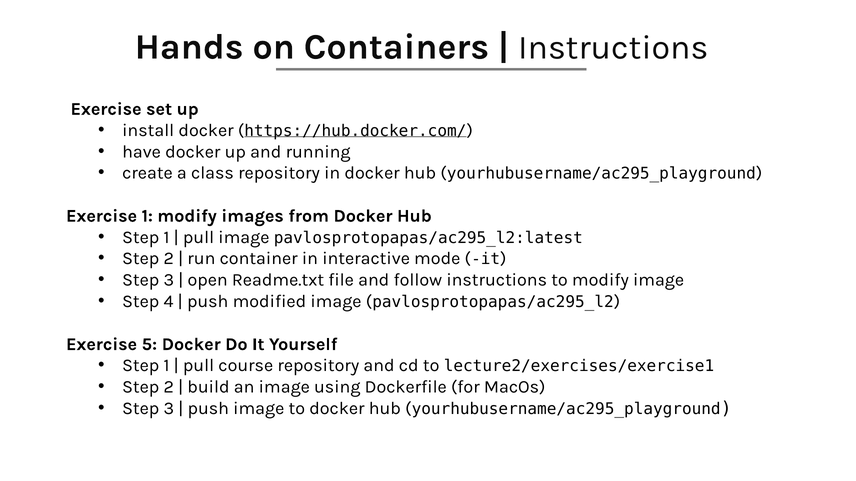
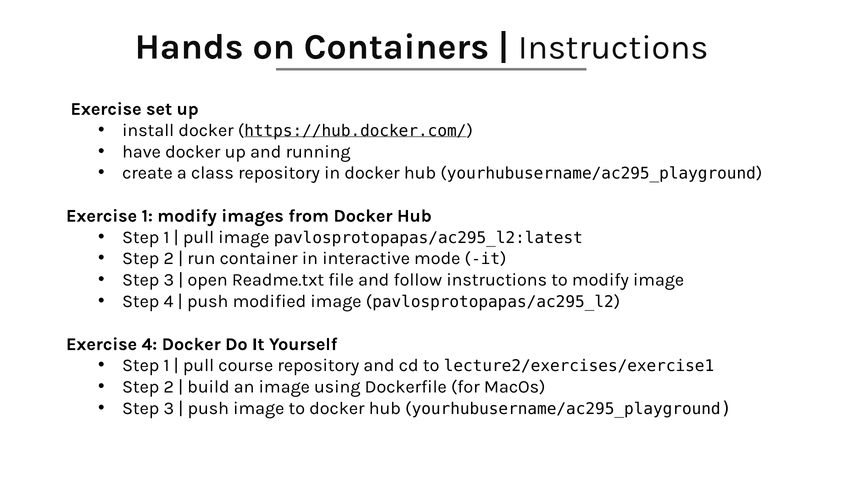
Exercise 5: 5 -> 4
